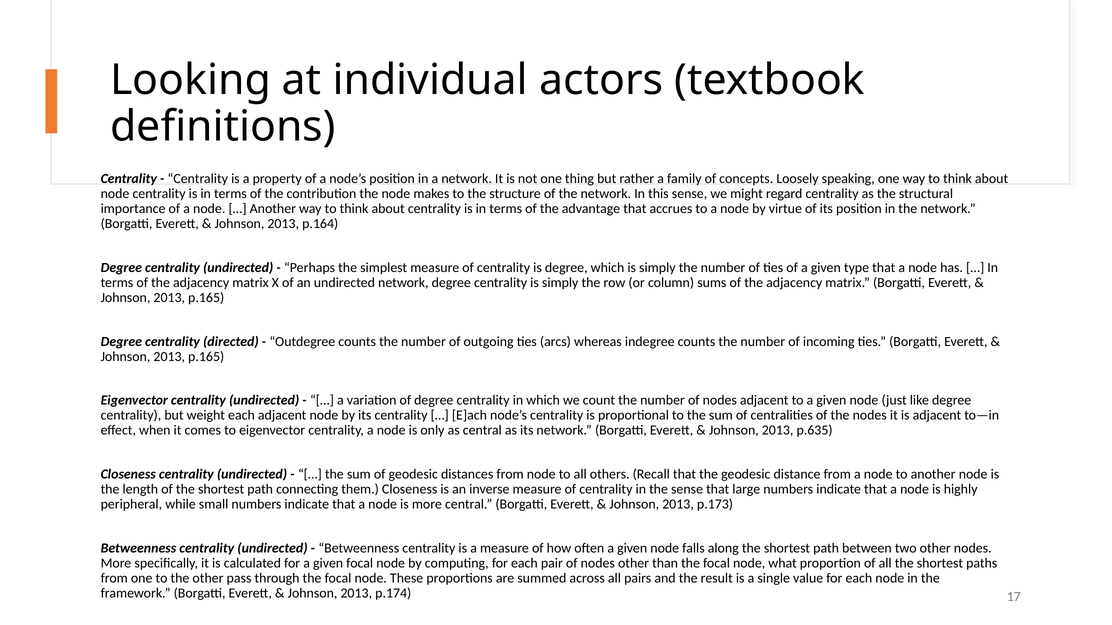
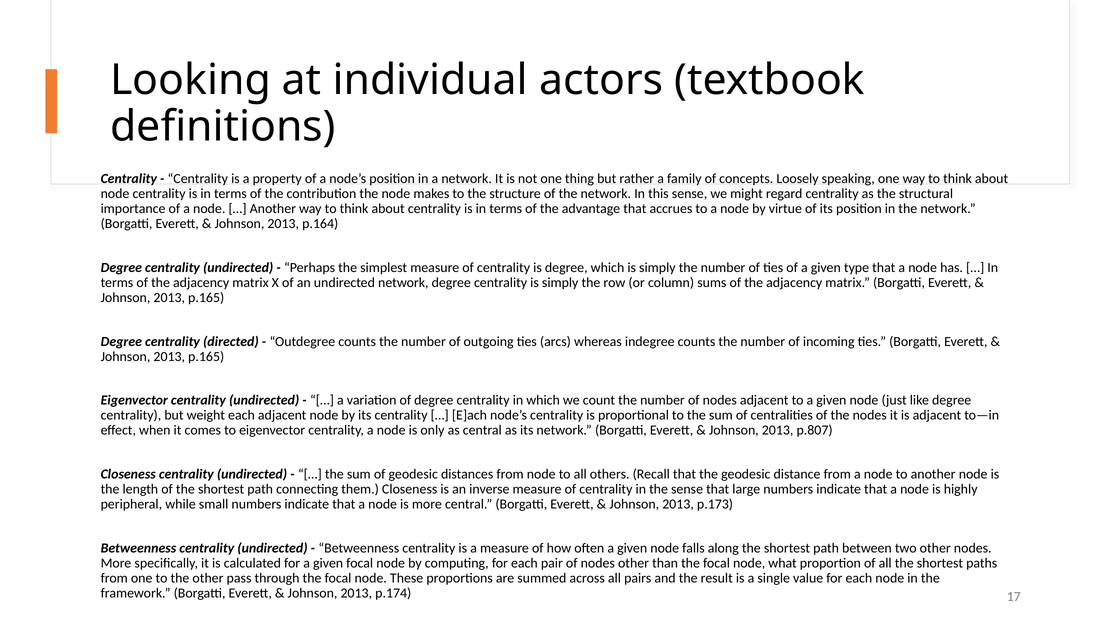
p.635: p.635 -> p.807
